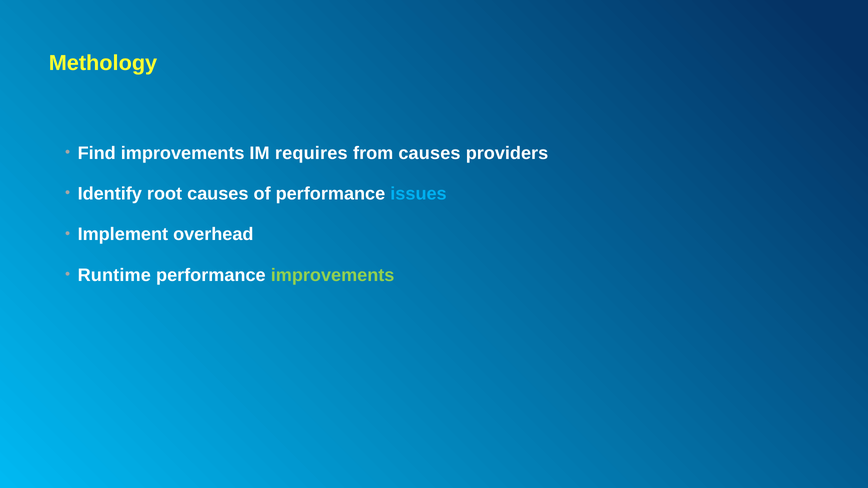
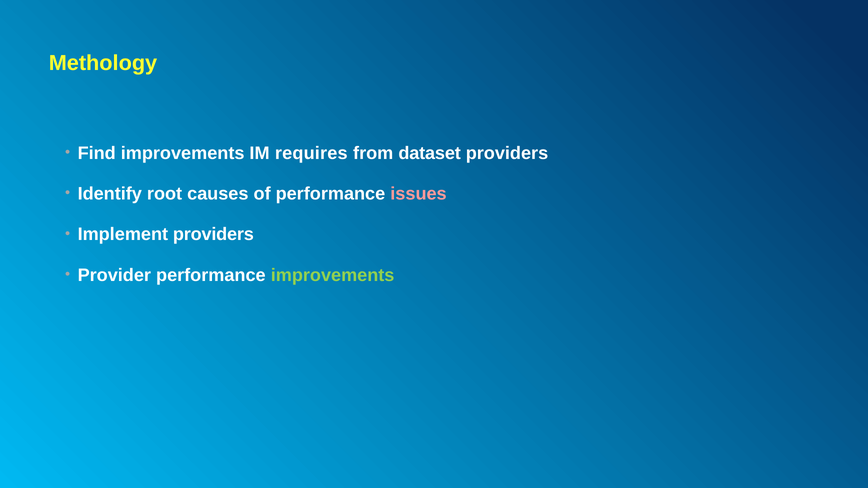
from causes: causes -> dataset
issues colour: light blue -> pink
Implement overhead: overhead -> providers
Runtime: Runtime -> Provider
